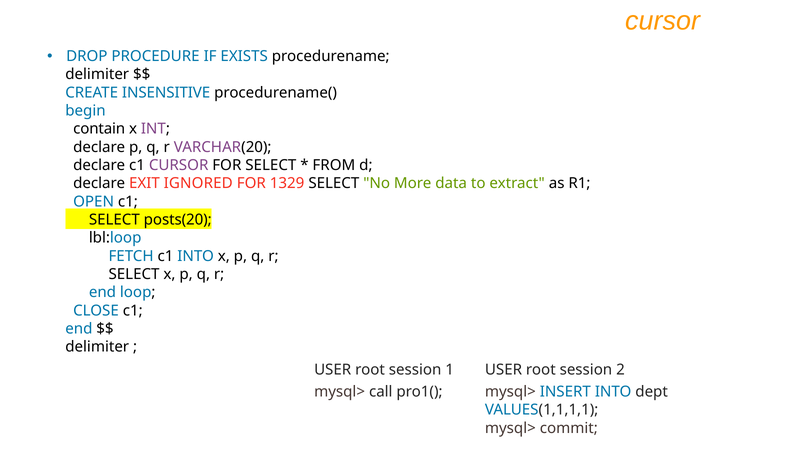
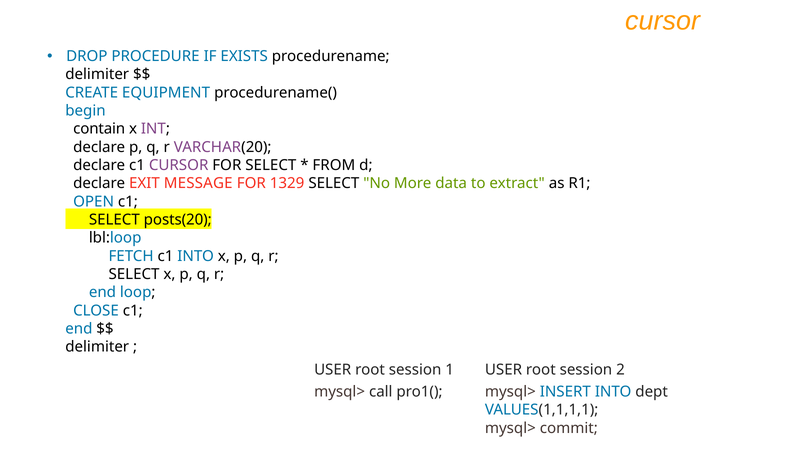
INSENSITIVE: INSENSITIVE -> EQUIPMENT
IGNORED: IGNORED -> MESSAGE
